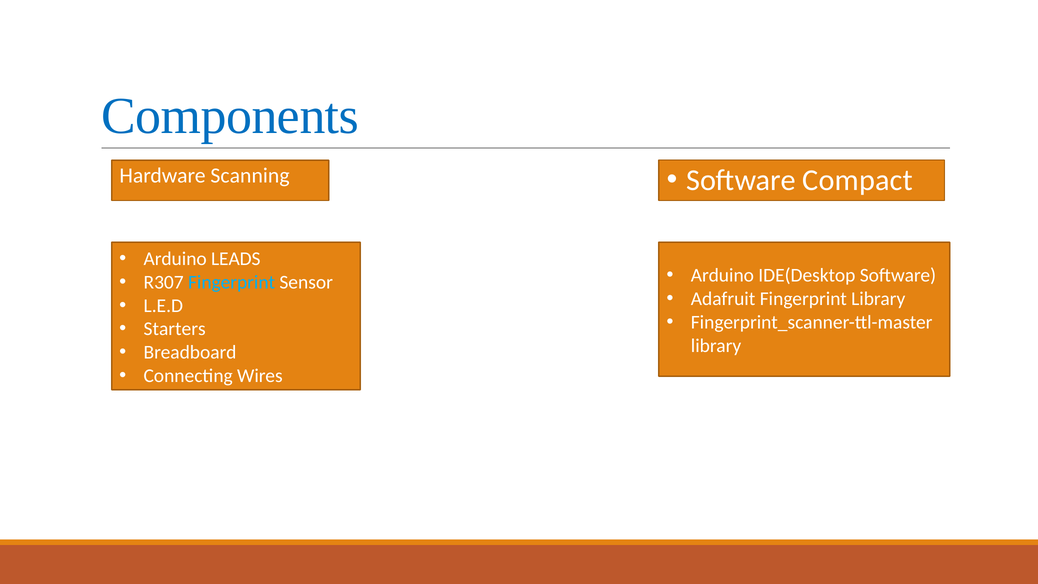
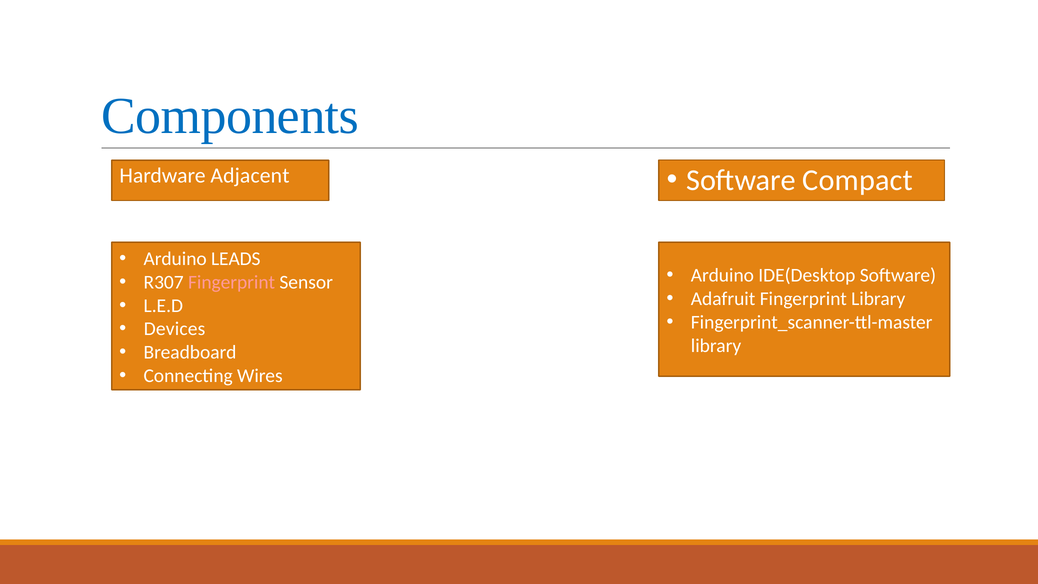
Scanning: Scanning -> Adjacent
Fingerprint at (232, 282) colour: light blue -> pink
Starters: Starters -> Devices
